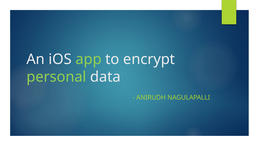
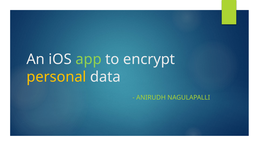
personal colour: light green -> yellow
